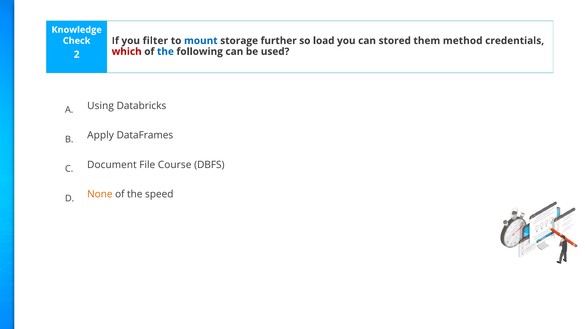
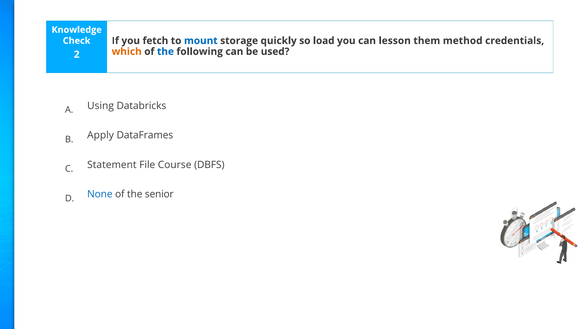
filter: filter -> fetch
further: further -> quickly
stored: stored -> lesson
which colour: red -> orange
Document: Document -> Statement
None colour: orange -> blue
speed: speed -> senior
